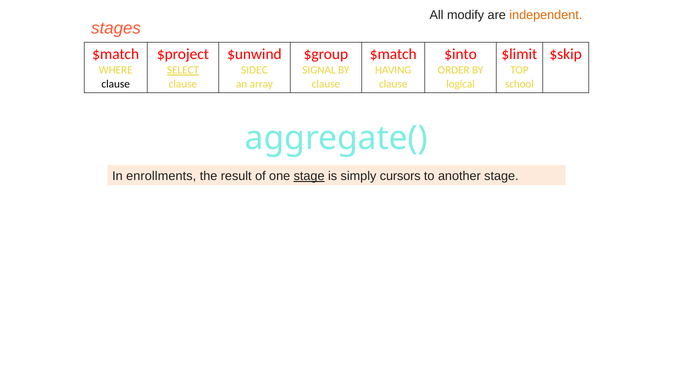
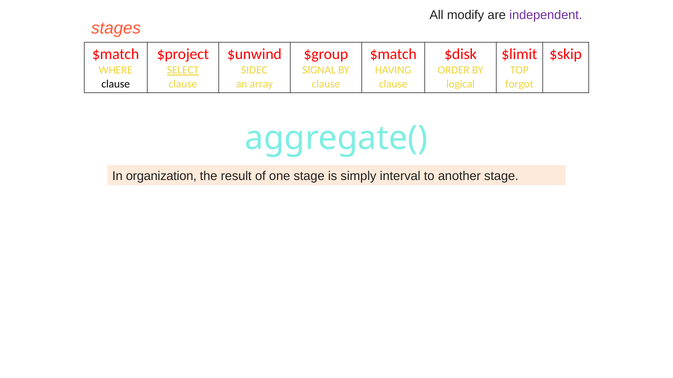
independent colour: orange -> purple
$into: $into -> $disk
school: school -> forgot
enrollments: enrollments -> organization
stage at (309, 176) underline: present -> none
cursors: cursors -> interval
